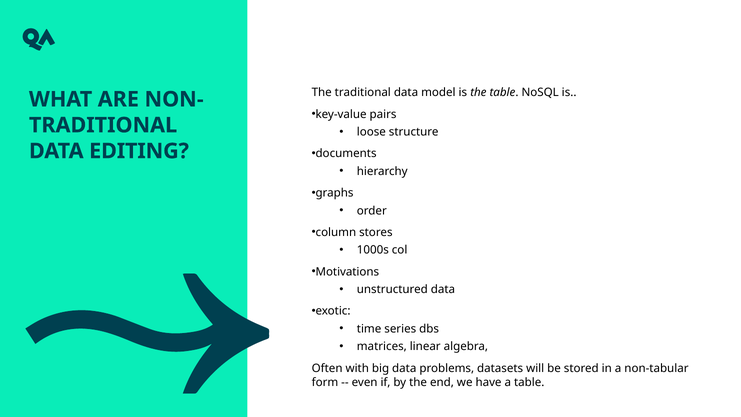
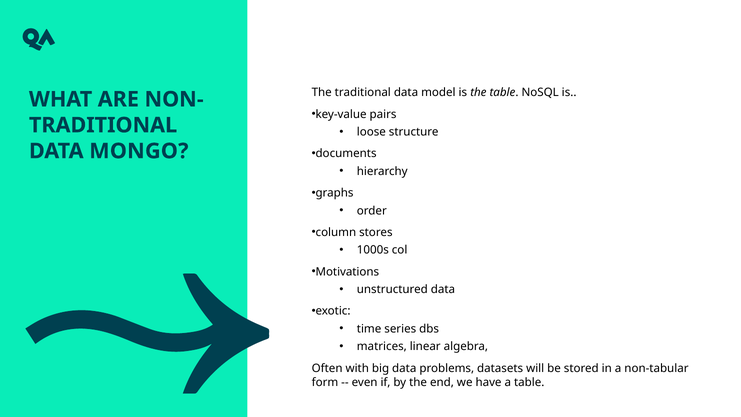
EDITING: EDITING -> MONGO
